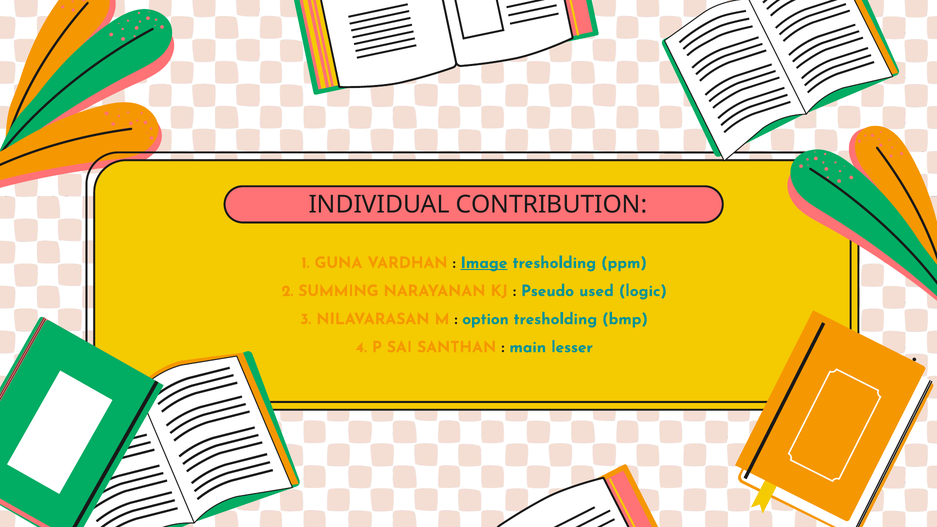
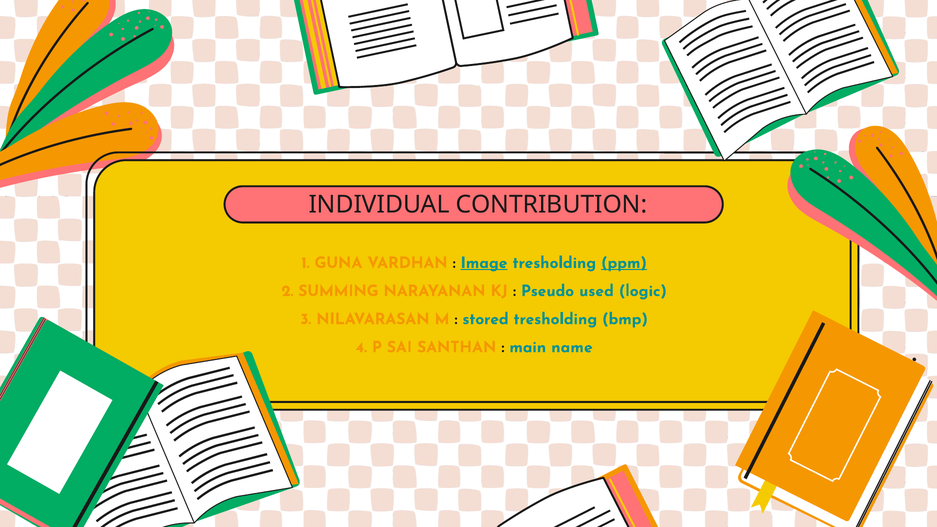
ppm underline: none -> present
option: option -> stored
lesser: lesser -> name
